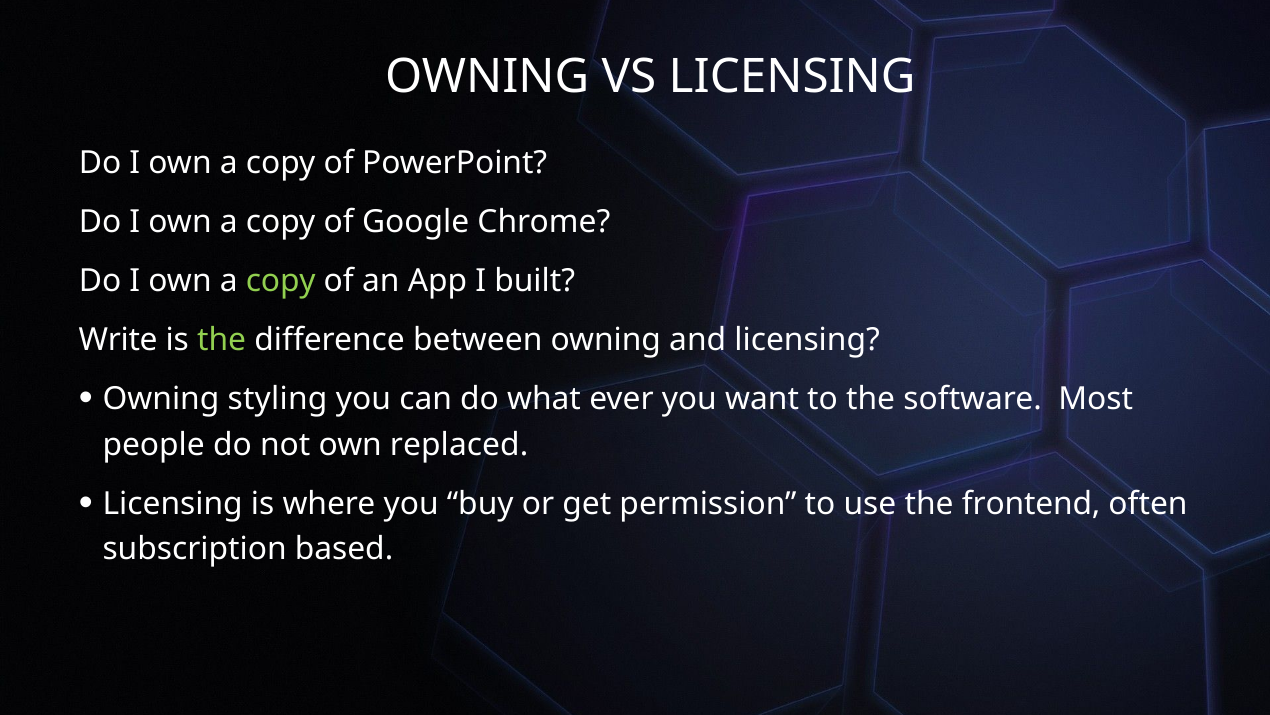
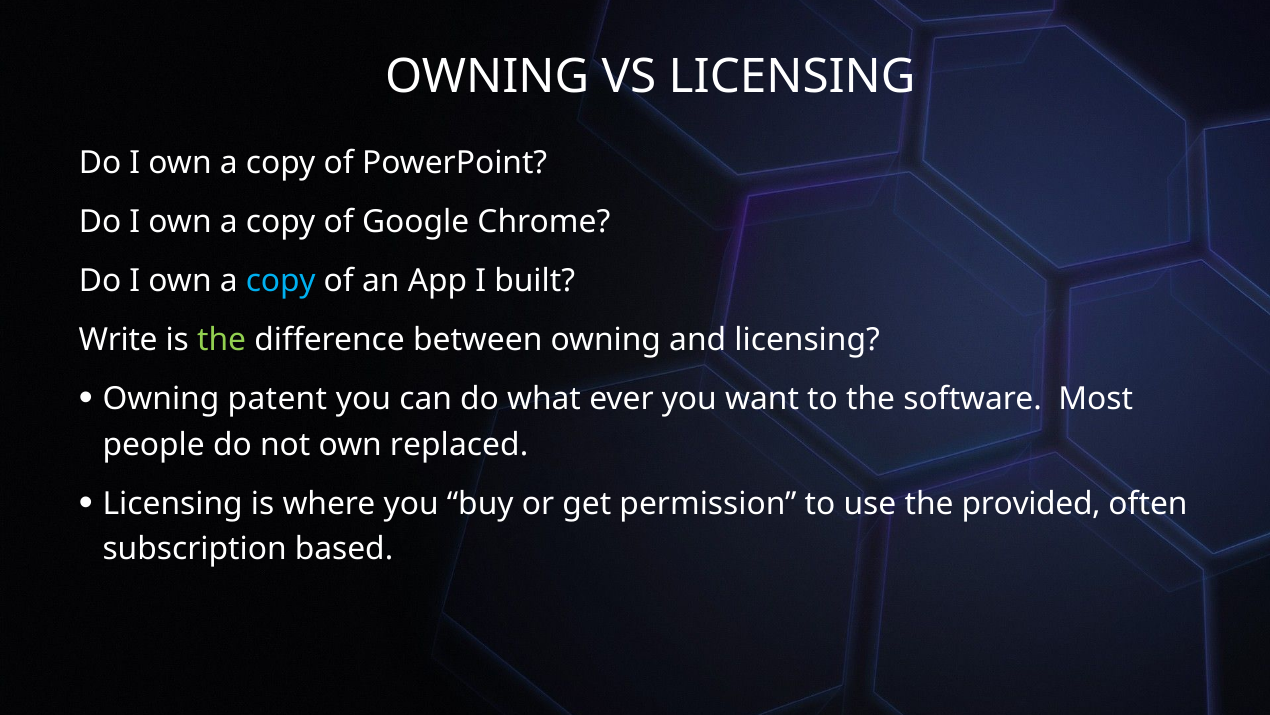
copy at (281, 281) colour: light green -> light blue
styling: styling -> patent
frontend: frontend -> provided
